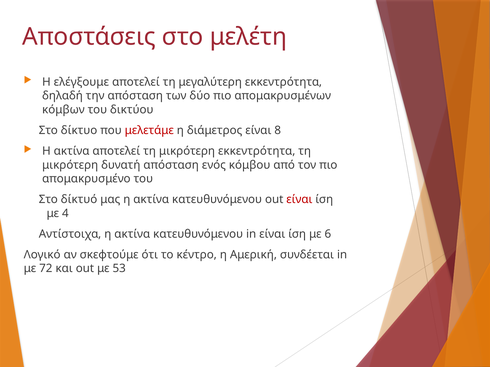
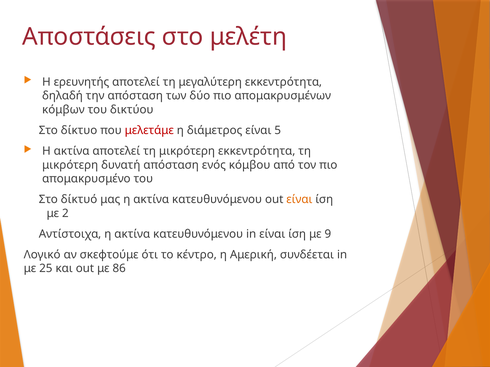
ελέγξουμε: ελέγξουμε -> ερευνητής
8: 8 -> 5
είναι at (299, 200) colour: red -> orange
4: 4 -> 2
6: 6 -> 9
72: 72 -> 25
53: 53 -> 86
